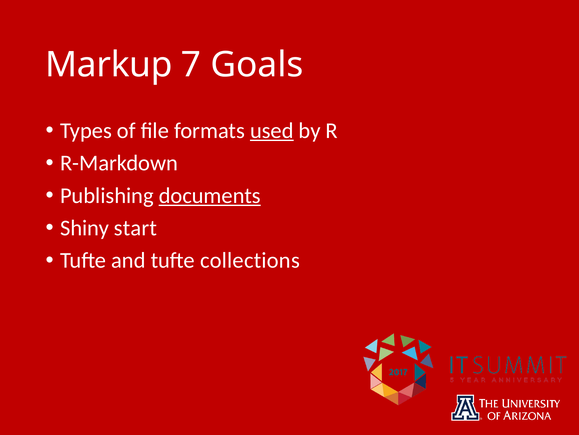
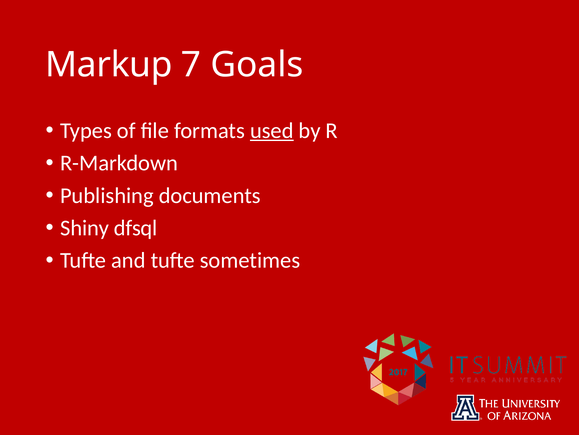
documents underline: present -> none
start: start -> dfsql
collections: collections -> sometimes
